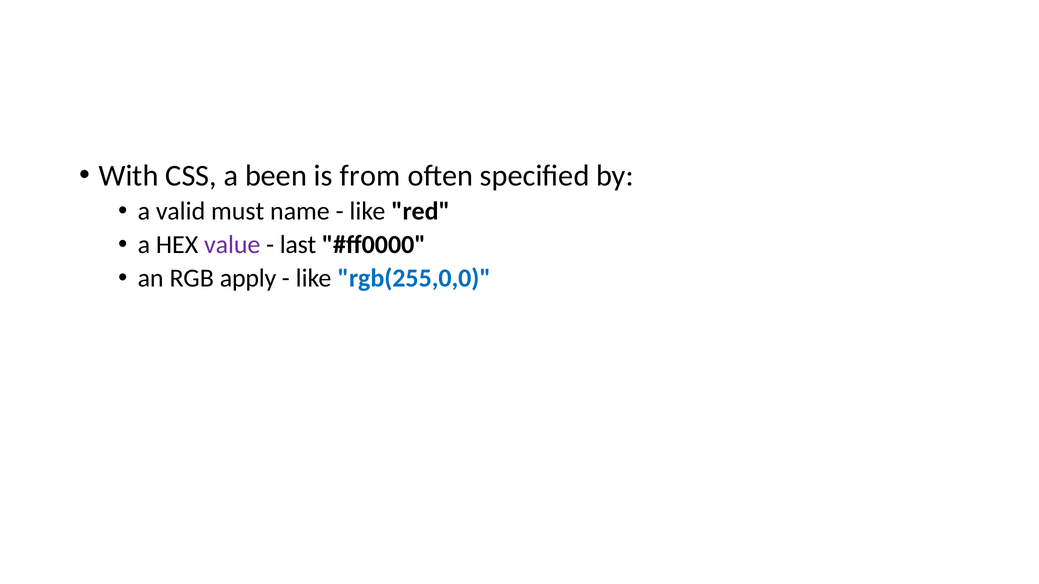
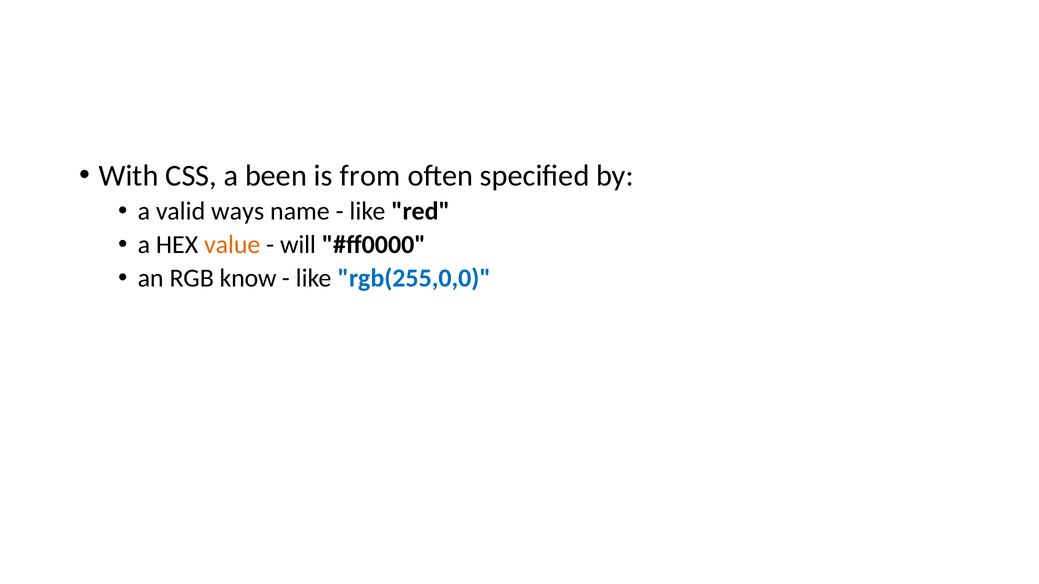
must: must -> ways
value colour: purple -> orange
last: last -> will
apply: apply -> know
